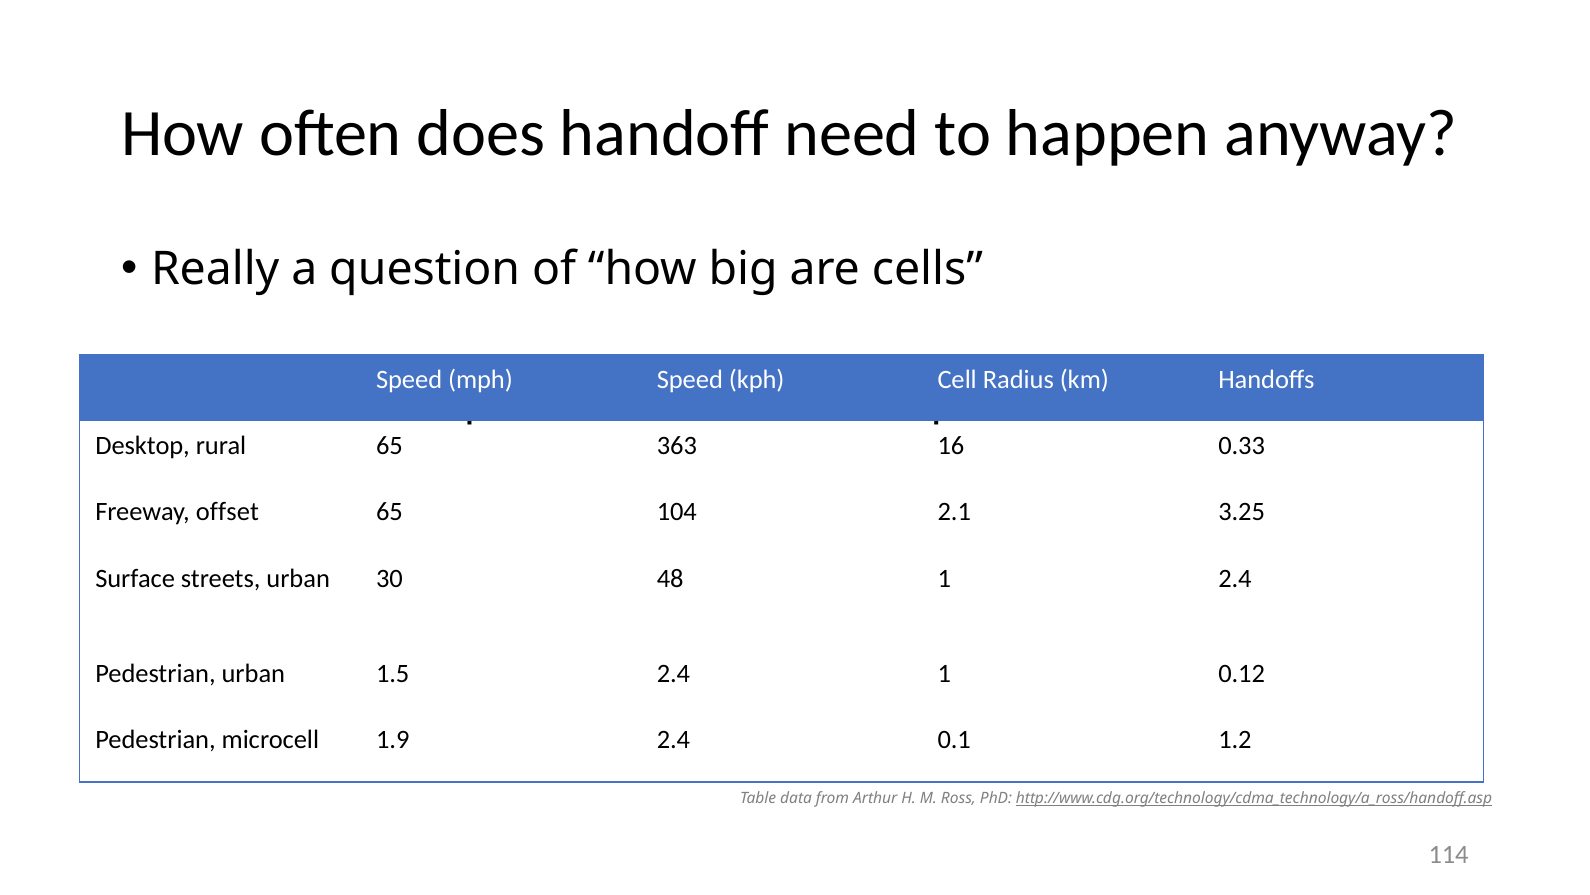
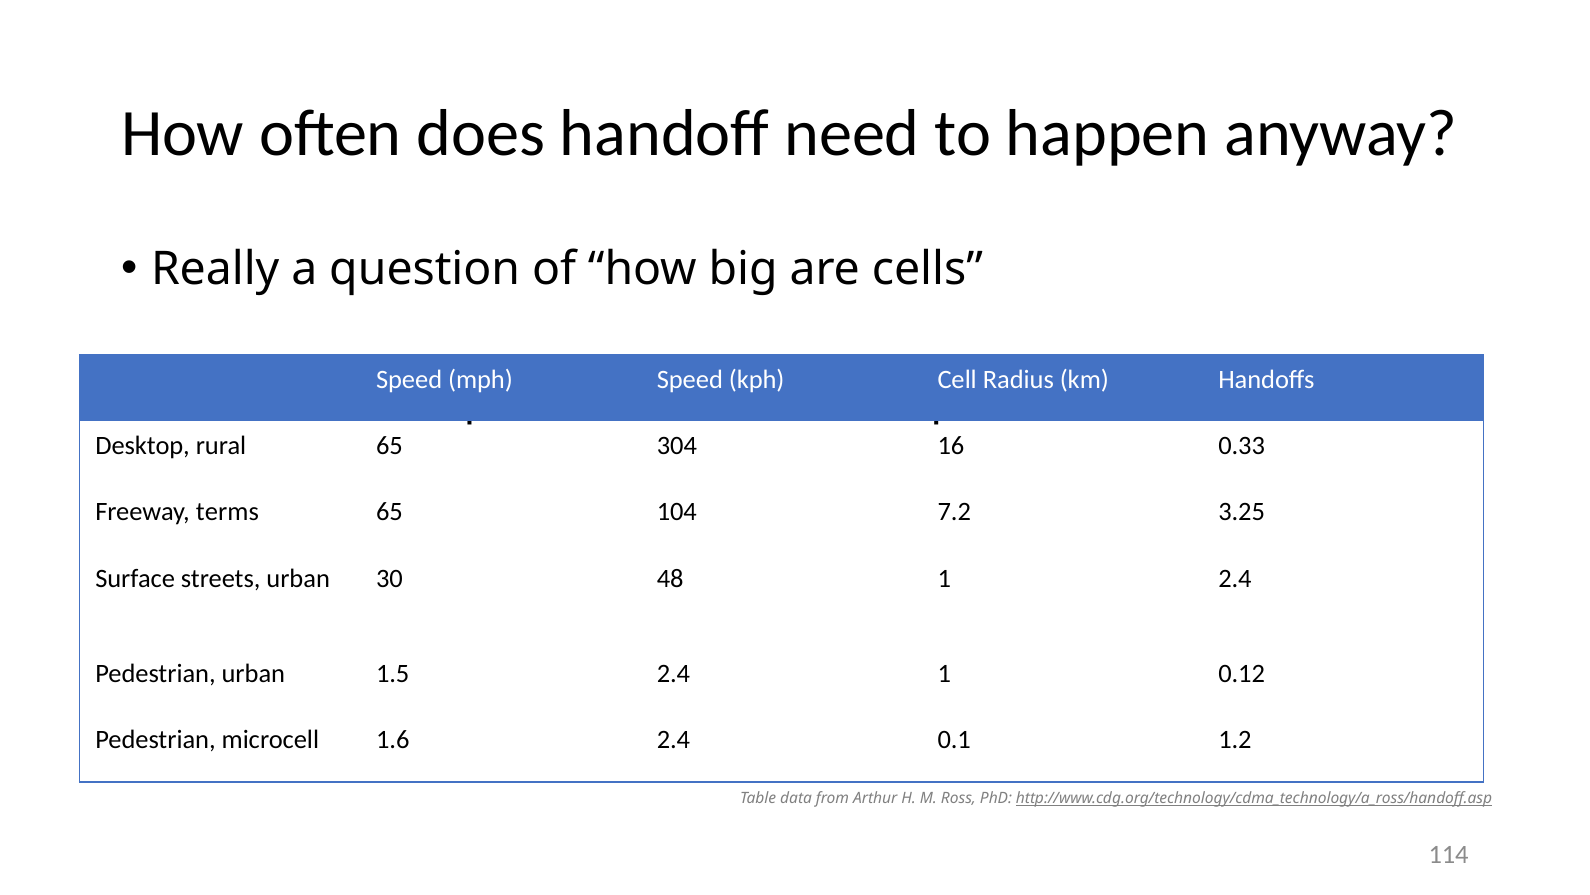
363: 363 -> 304
offset: offset -> terms
2.1: 2.1 -> 7.2
1.9: 1.9 -> 1.6
